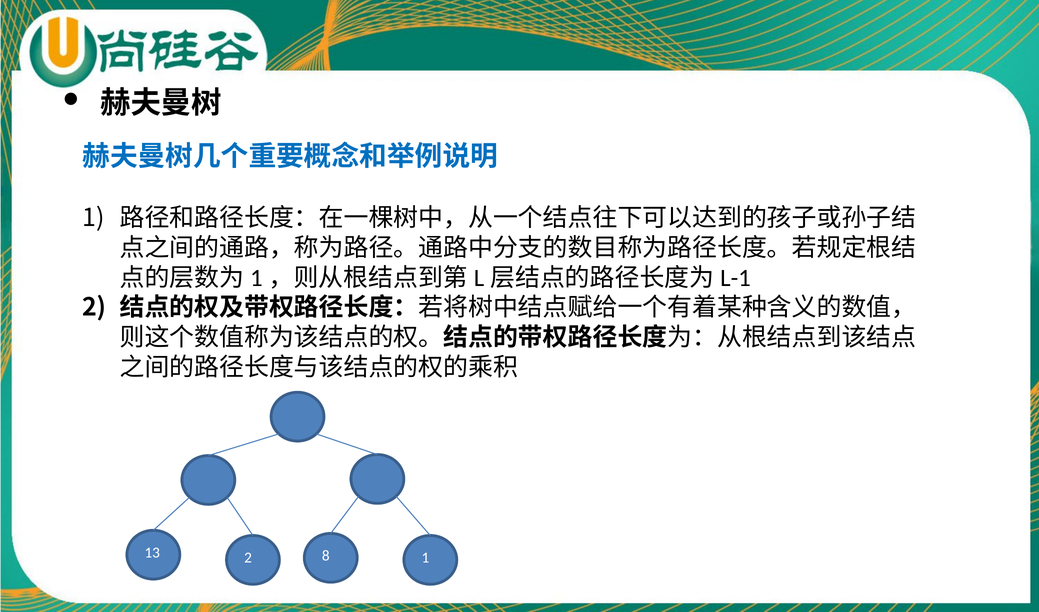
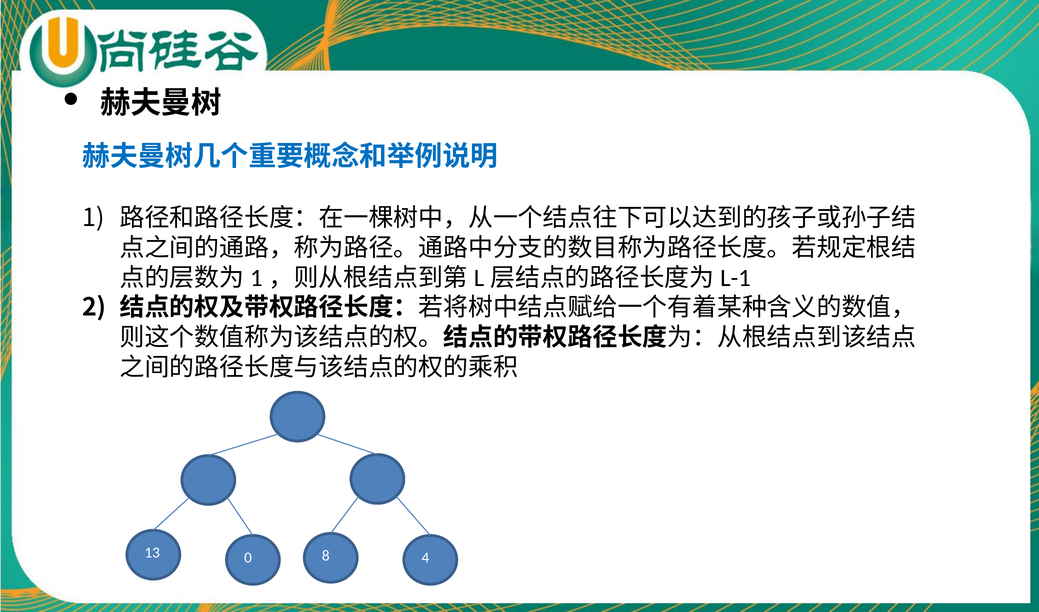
13 2: 2 -> 0
8 1: 1 -> 4
